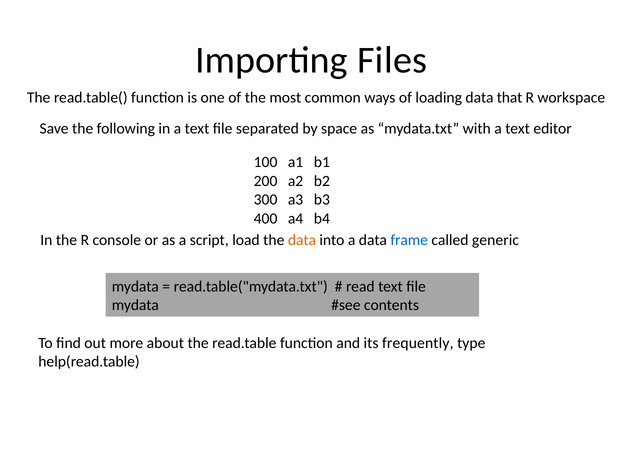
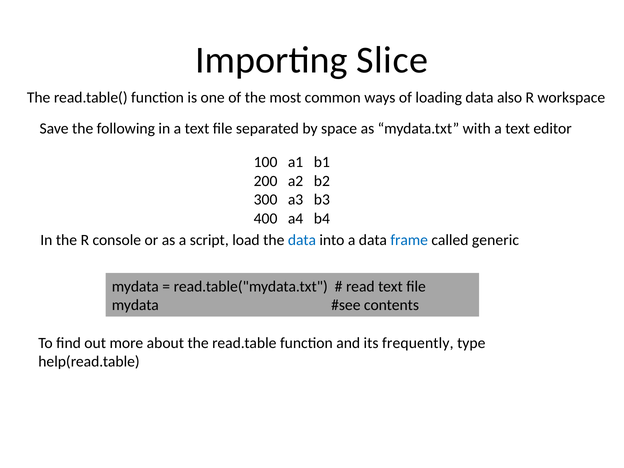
Files: Files -> Slice
that: that -> also
data at (302, 240) colour: orange -> blue
